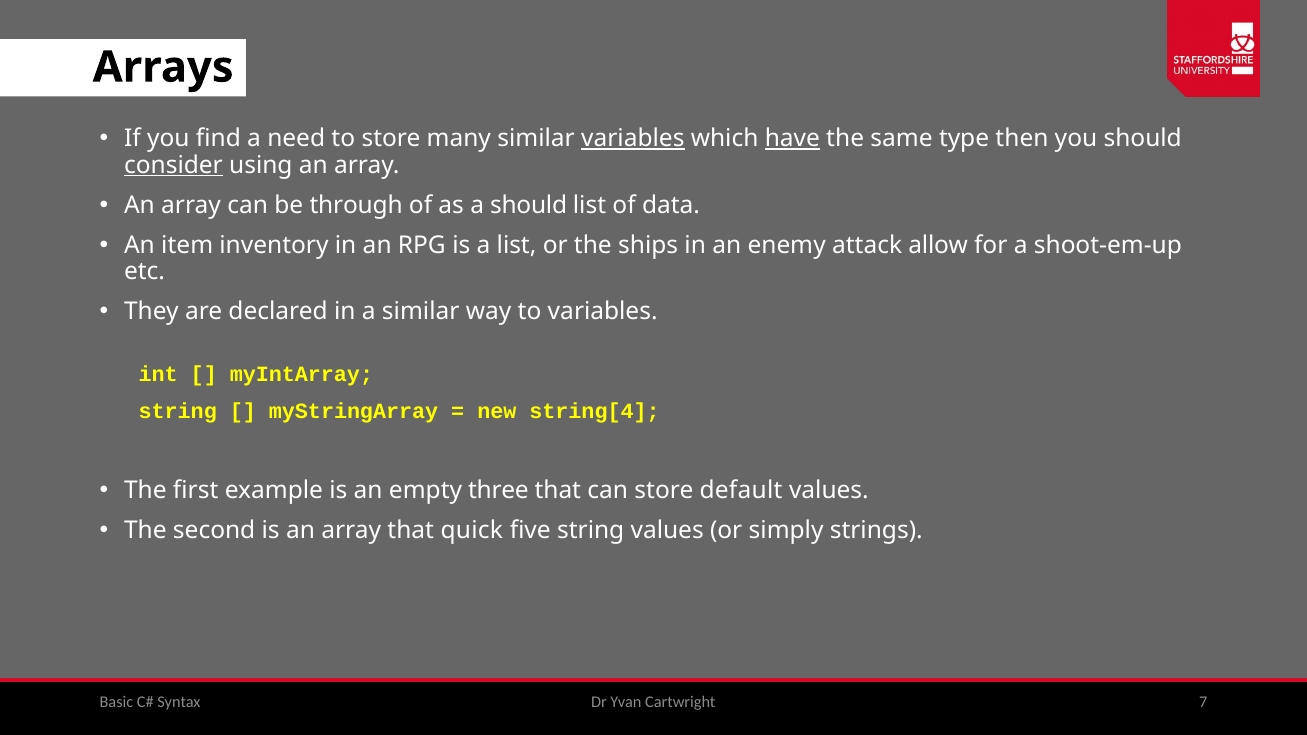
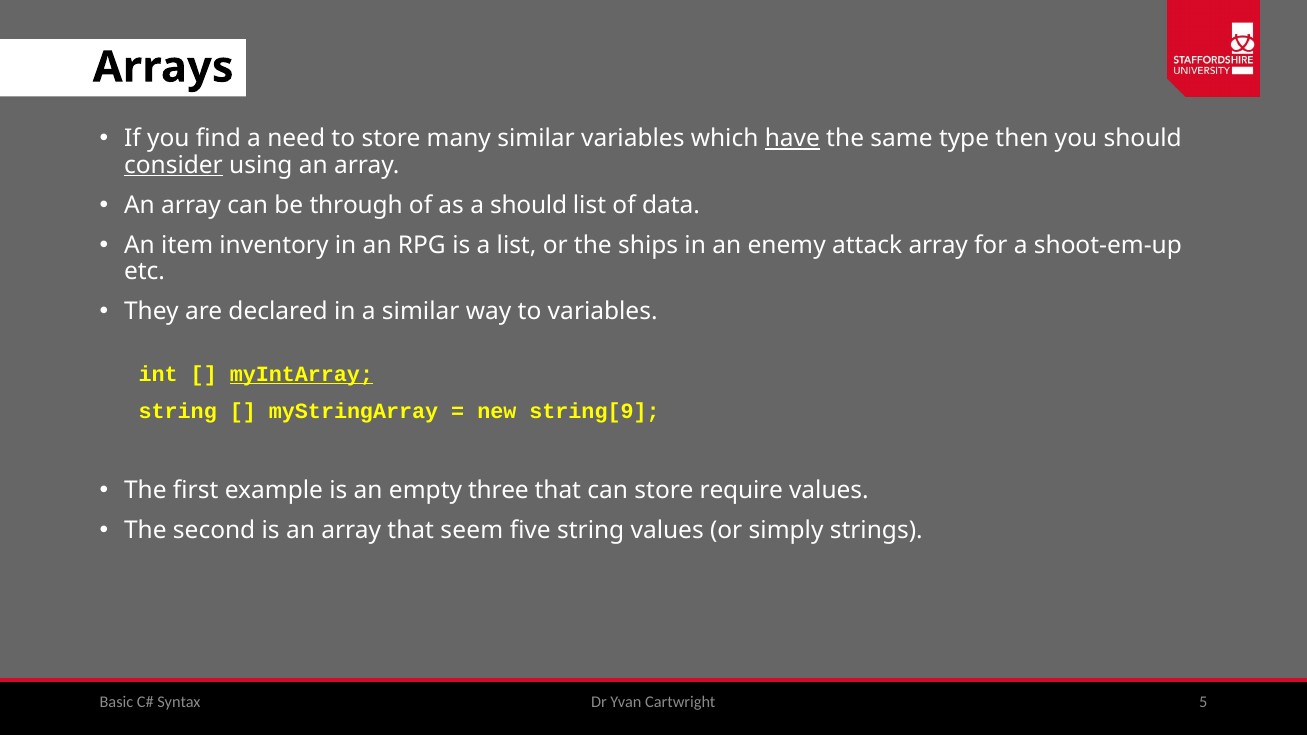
variables at (633, 139) underline: present -> none
attack allow: allow -> array
myIntArray underline: none -> present
string[4: string[4 -> string[9
default: default -> require
quick: quick -> seem
7: 7 -> 5
